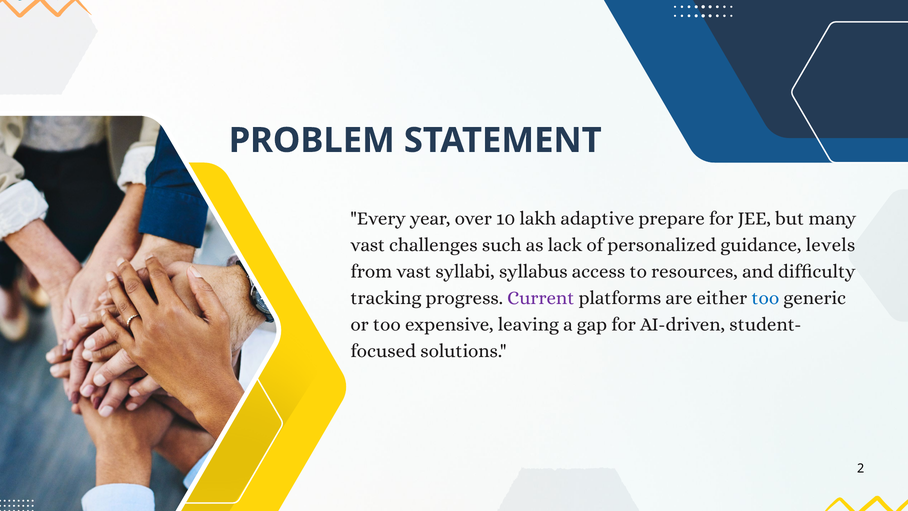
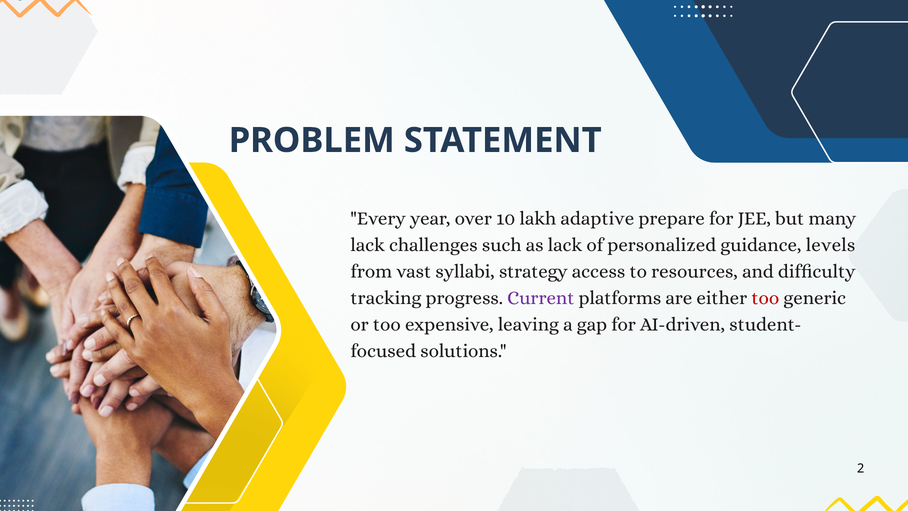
vast at (368, 245): vast -> lack
syllabus: syllabus -> strategy
too at (765, 298) colour: blue -> red
